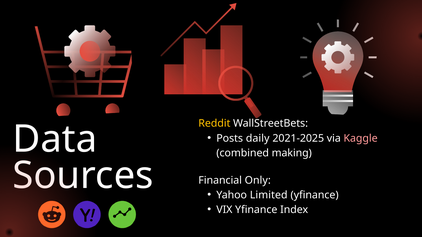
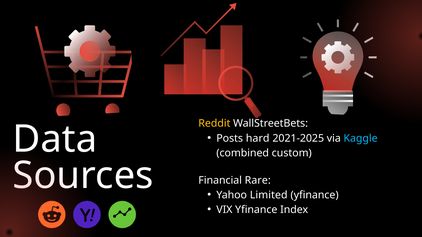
daily: daily -> hard
Kaggle colour: pink -> light blue
making: making -> custom
Only: Only -> Rare
